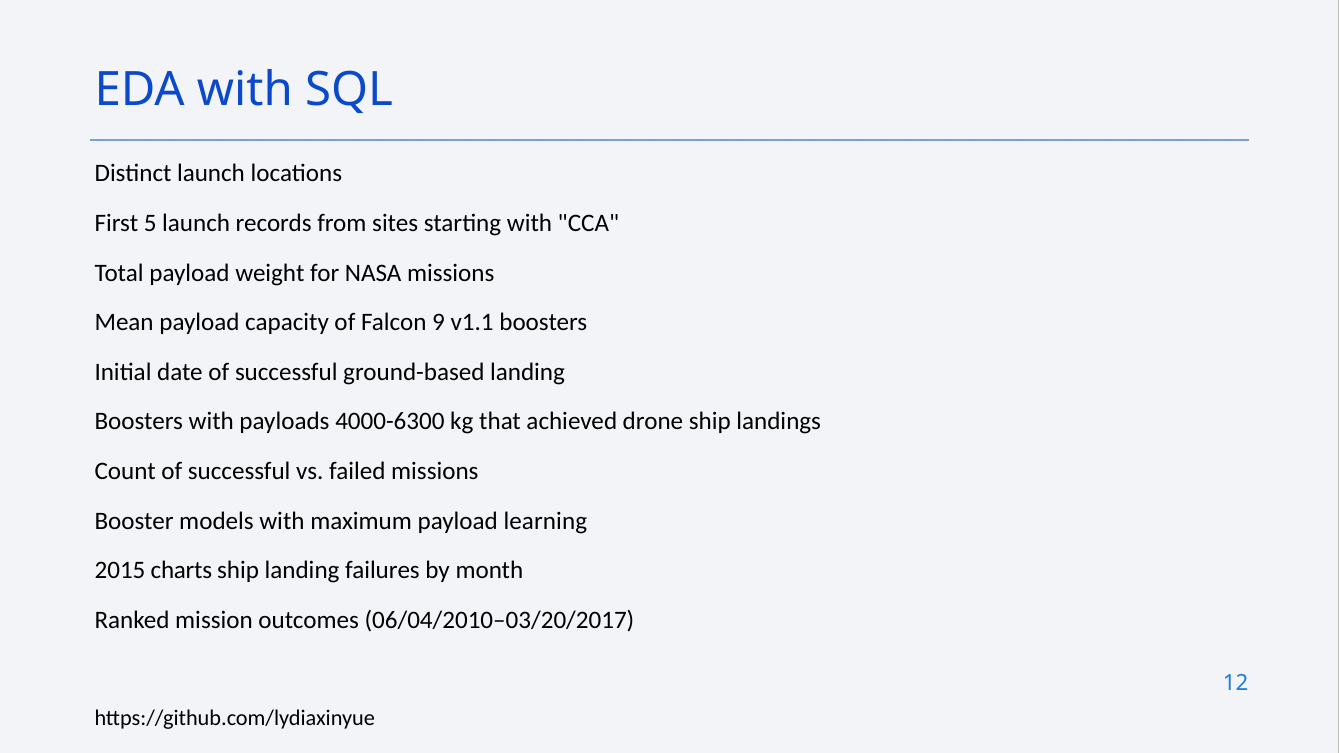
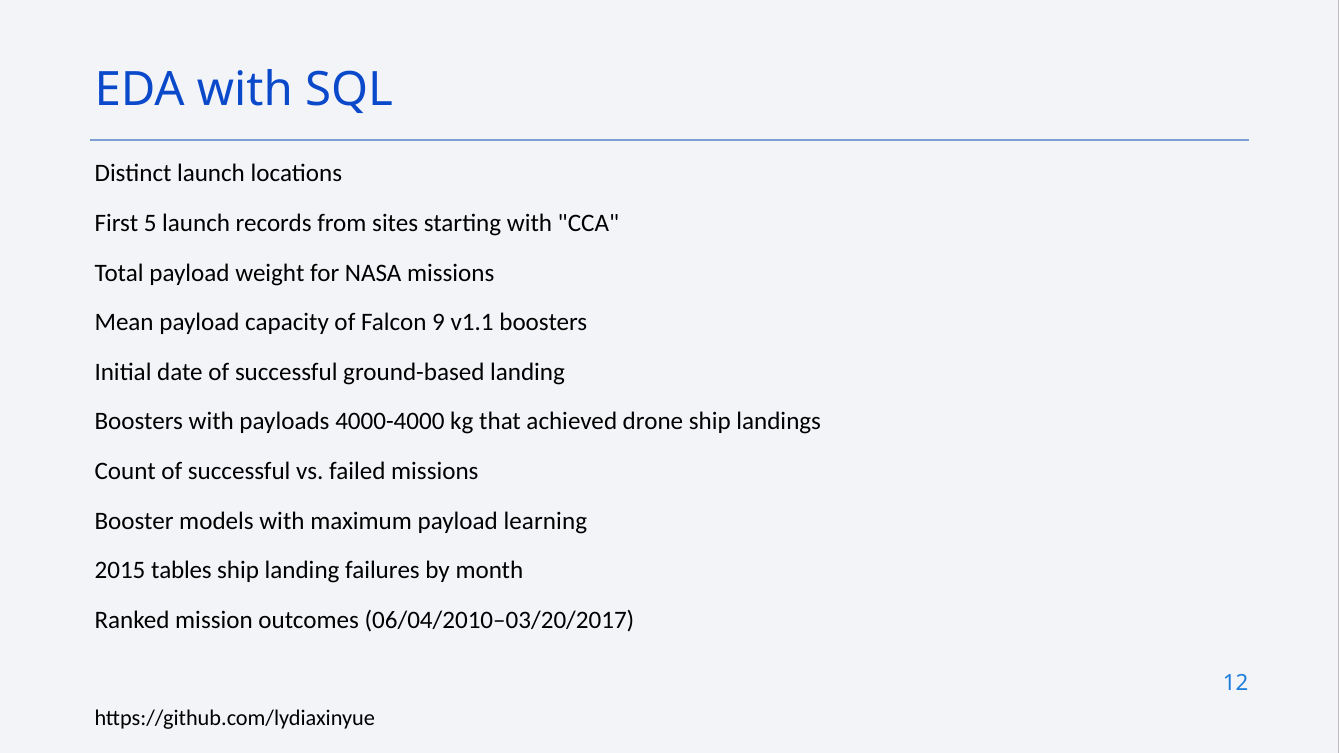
4000-6300: 4000-6300 -> 4000-4000
charts: charts -> tables
